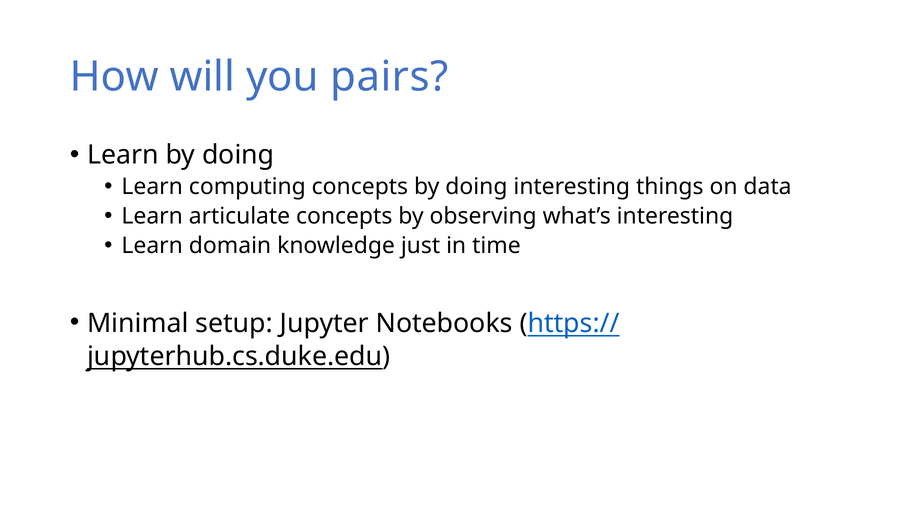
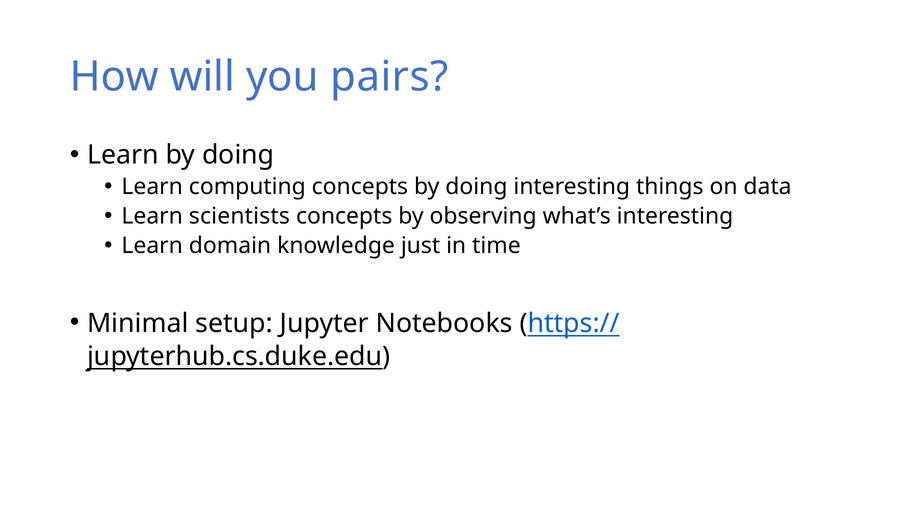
articulate: articulate -> scientists
